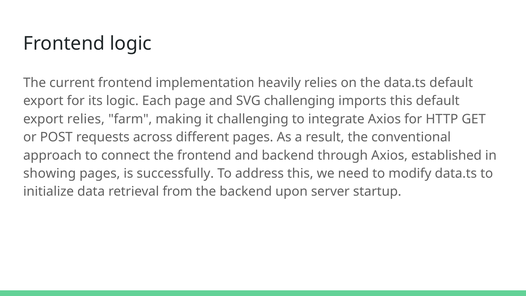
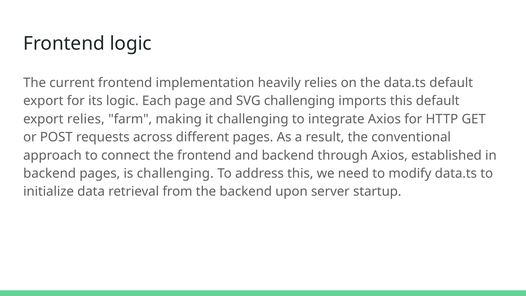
showing at (50, 173): showing -> backend
is successfully: successfully -> challenging
